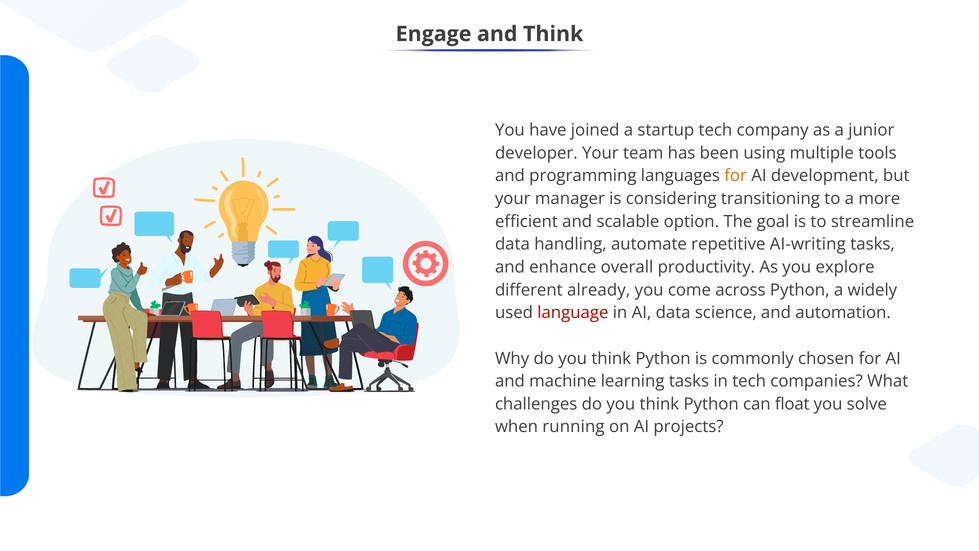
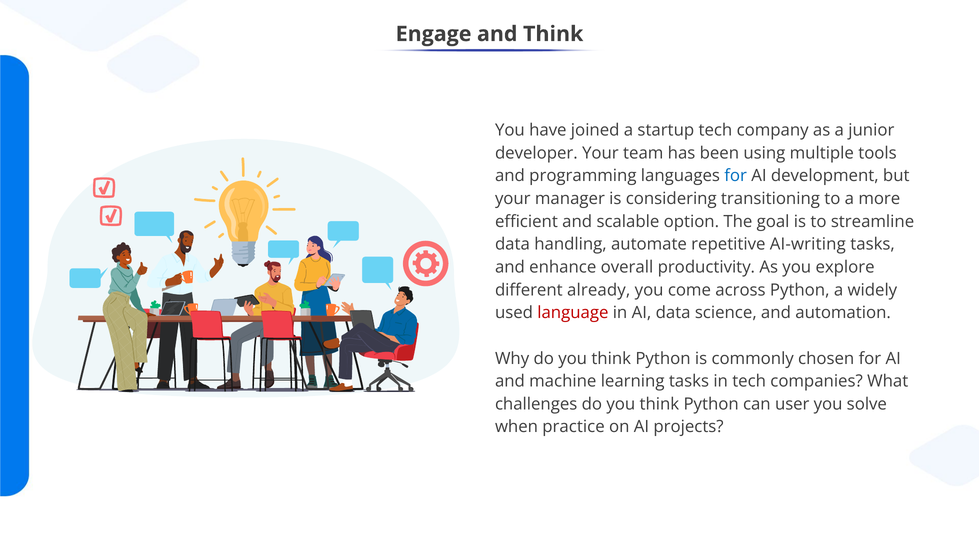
for at (736, 176) colour: orange -> blue
float: float -> user
running: running -> practice
